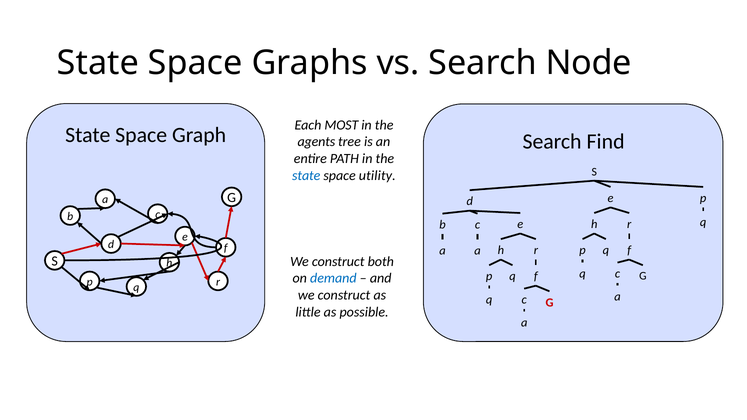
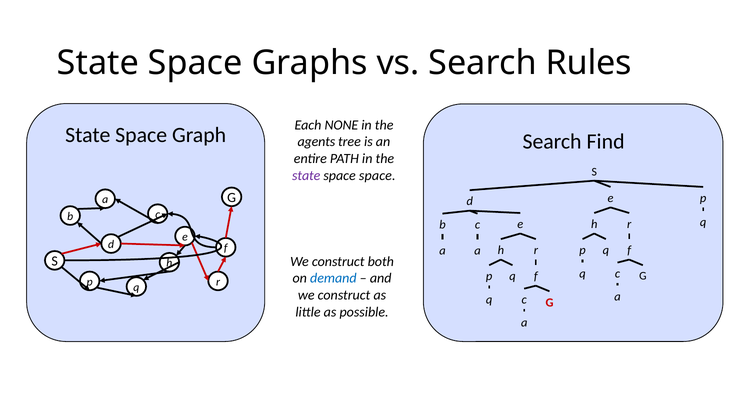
Node: Node -> Rules
MOST: MOST -> NONE
state at (306, 176) colour: blue -> purple
space utility: utility -> space
